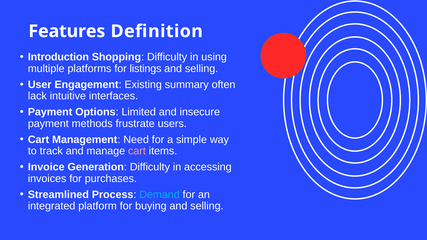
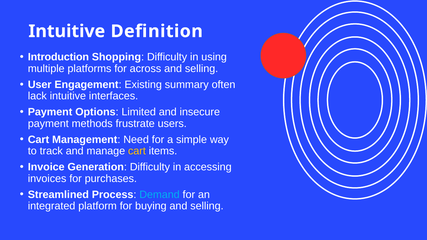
Features at (67, 31): Features -> Intuitive
listings: listings -> across
cart at (137, 151) colour: pink -> yellow
